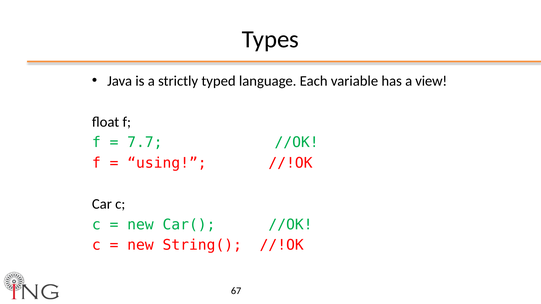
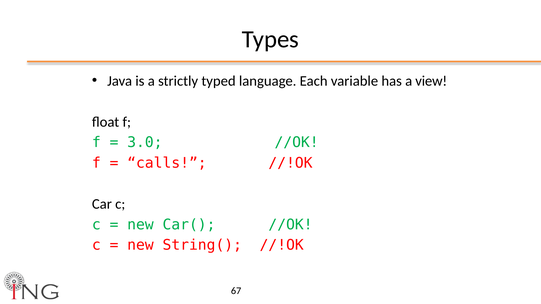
7.7: 7.7 -> 3.0
using: using -> calls
